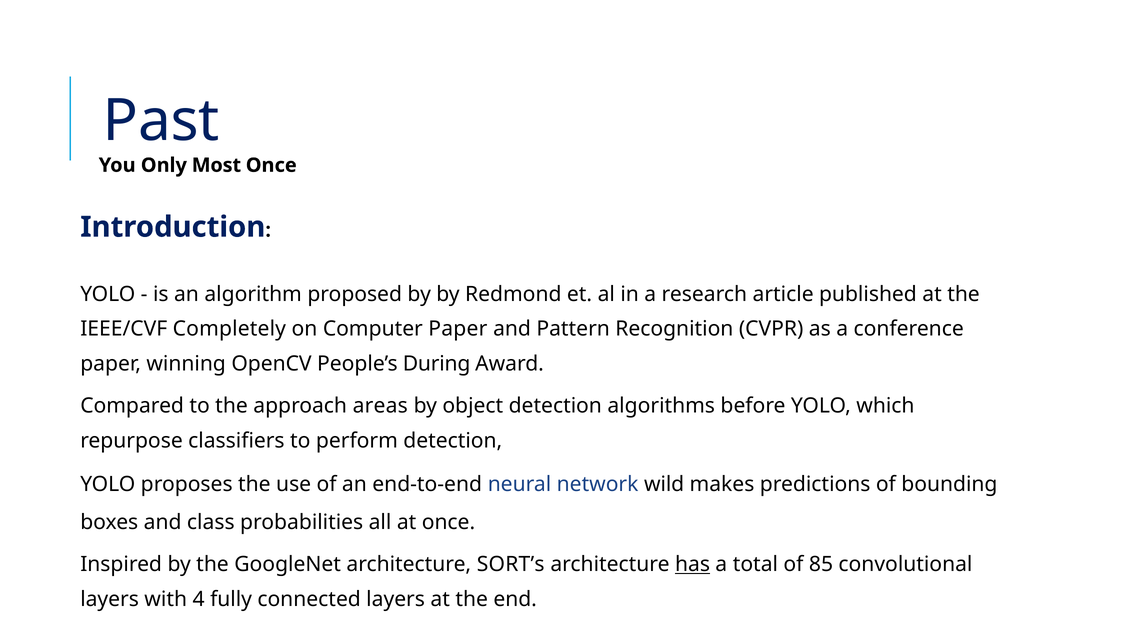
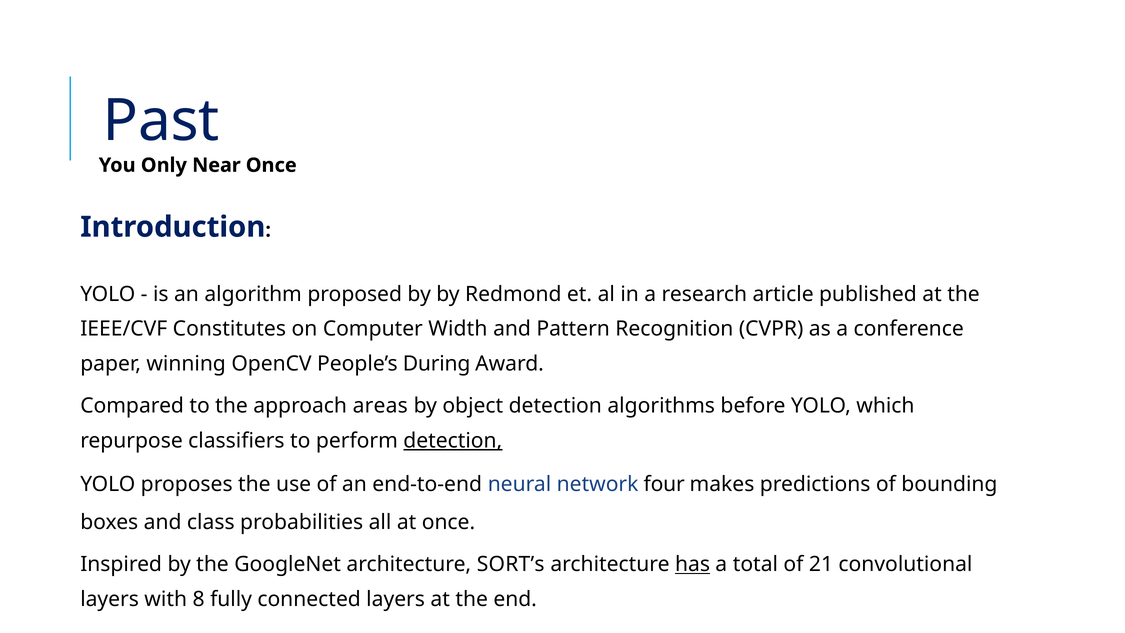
Most: Most -> Near
Completely: Completely -> Constitutes
Computer Paper: Paper -> Width
detection at (453, 441) underline: none -> present
wild: wild -> four
85: 85 -> 21
4: 4 -> 8
